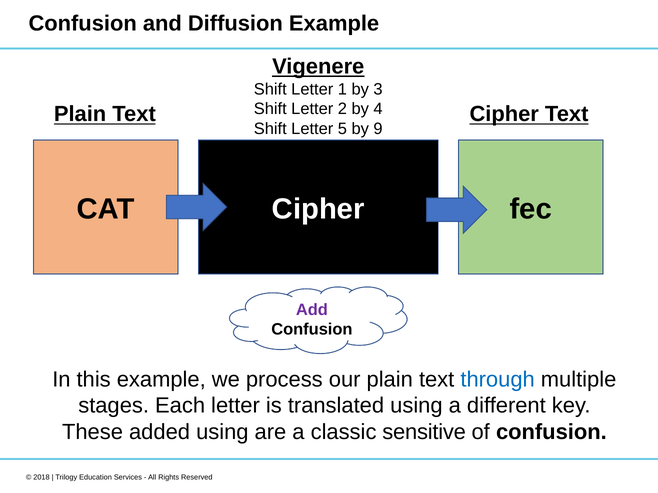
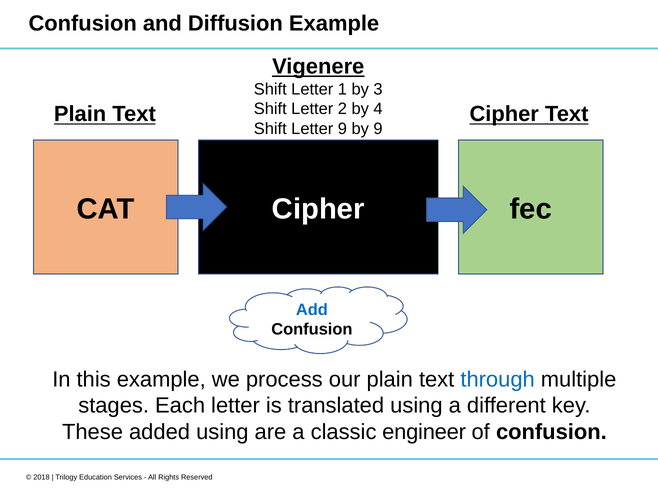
Letter 5: 5 -> 9
Add colour: purple -> blue
sensitive: sensitive -> engineer
